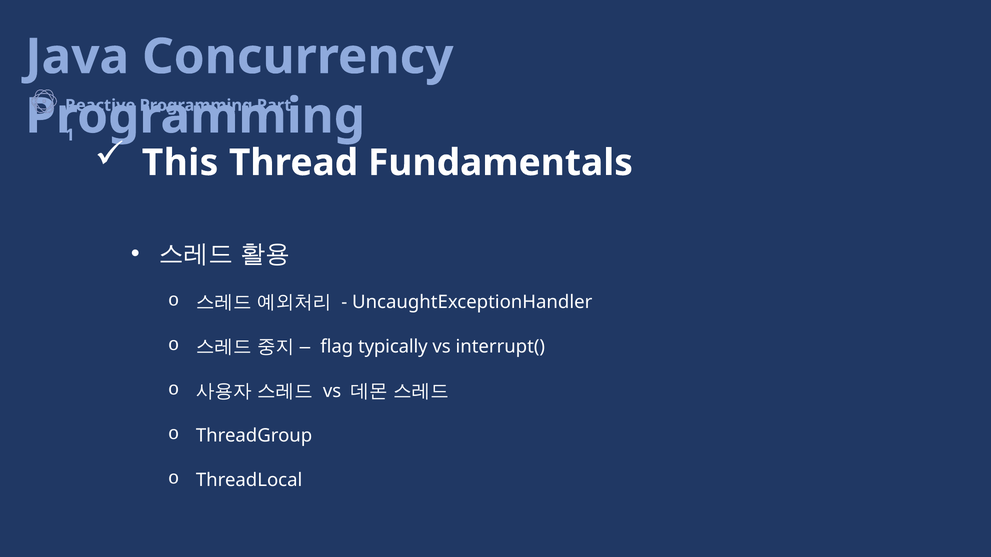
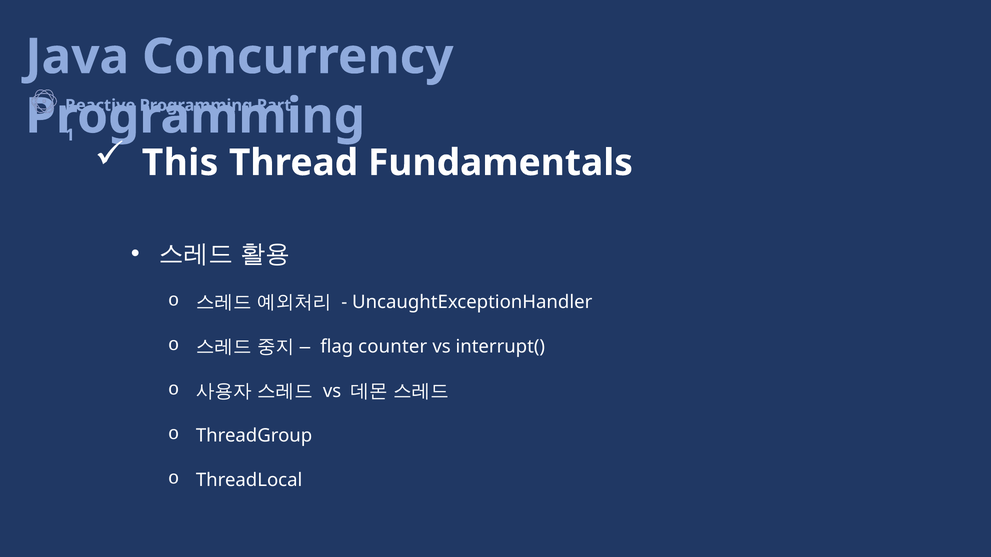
typically: typically -> counter
